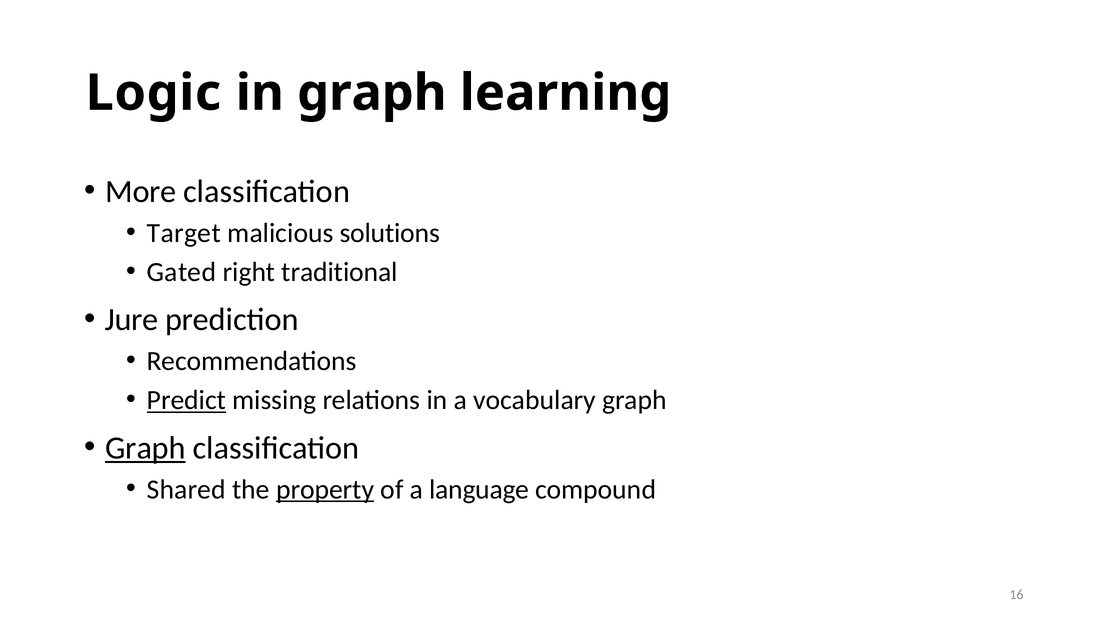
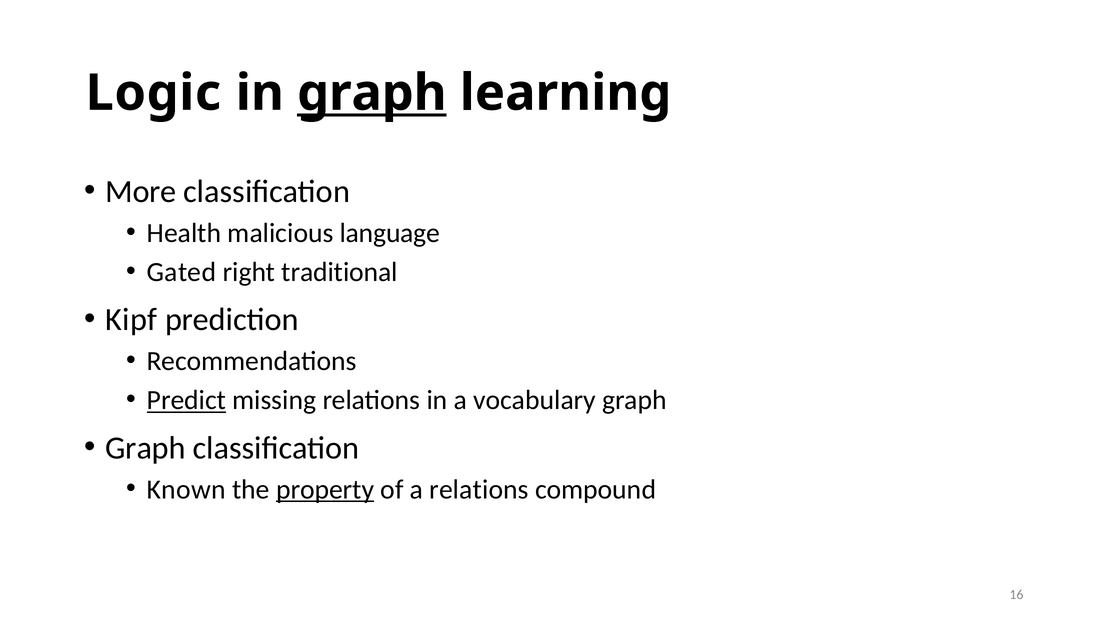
graph at (372, 93) underline: none -> present
Target: Target -> Health
solutions: solutions -> language
Jure: Jure -> Kipf
Graph at (145, 448) underline: present -> none
Shared: Shared -> Known
a language: language -> relations
